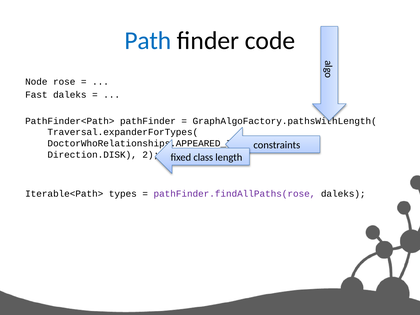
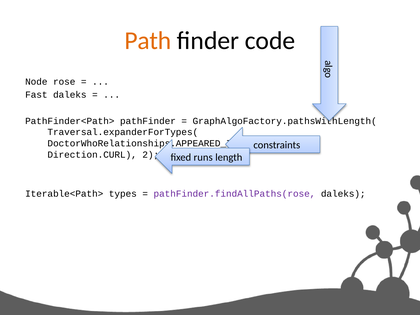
Path colour: blue -> orange
Direction.DISK: Direction.DISK -> Direction.CURL
class: class -> runs
